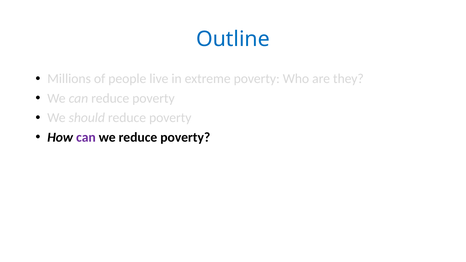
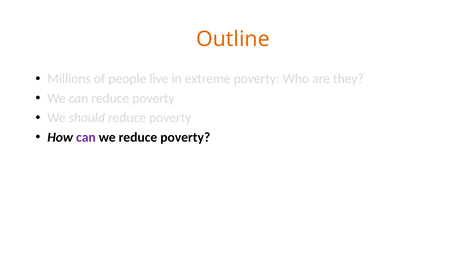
Outline colour: blue -> orange
